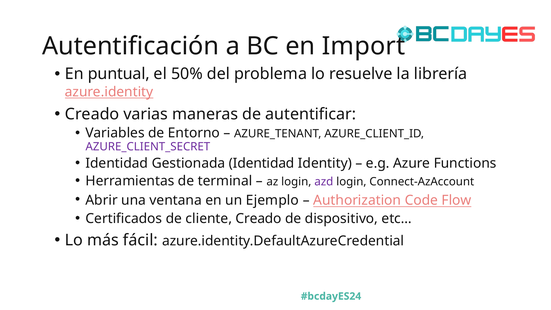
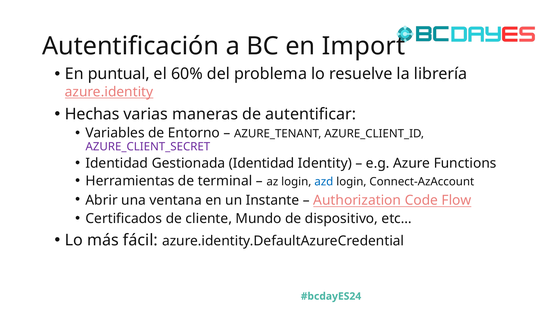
50%: 50% -> 60%
Creado at (92, 114): Creado -> Hechas
azd colour: purple -> blue
Ejemplo: Ejemplo -> Instante
cliente Creado: Creado -> Mundo
